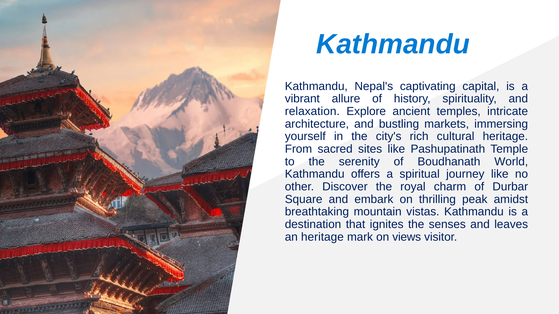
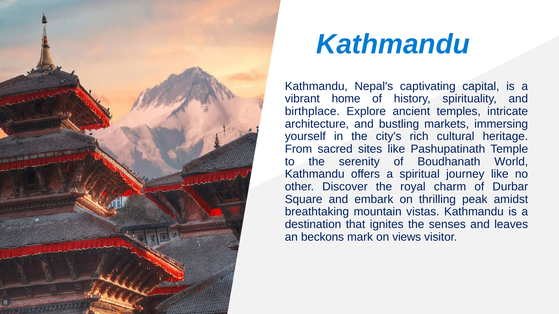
allure: allure -> home
relaxation: relaxation -> birthplace
an heritage: heritage -> beckons
